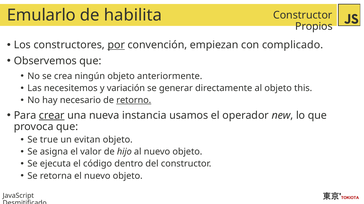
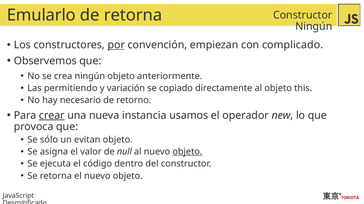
de habilita: habilita -> retorna
Propios at (314, 27): Propios -> Ningún
necesitemos: necesitemos -> permitiendo
generar: generar -> copiado
retorno underline: present -> none
true: true -> sólo
hijo: hijo -> null
objeto at (187, 152) underline: none -> present
